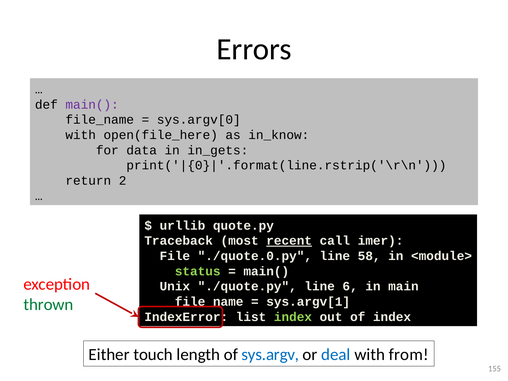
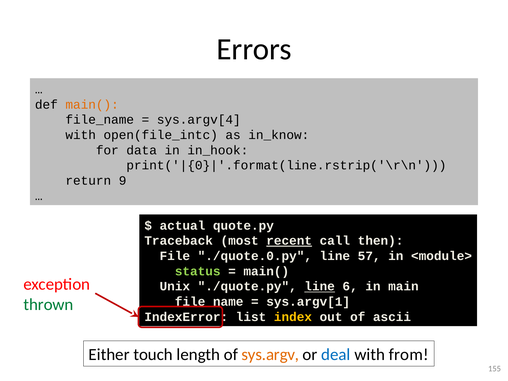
main( at (92, 104) colour: purple -> orange
sys.argv[0: sys.argv[0 -> sys.argv[4
open(file_here: open(file_here -> open(file_intc
in_gets: in_gets -> in_hook
2: 2 -> 9
urllib: urllib -> actual
imer: imer -> then
58: 58 -> 57
line at (320, 286) underline: none -> present
index at (293, 317) colour: light green -> yellow
of index: index -> ascii
sys.argv colour: blue -> orange
